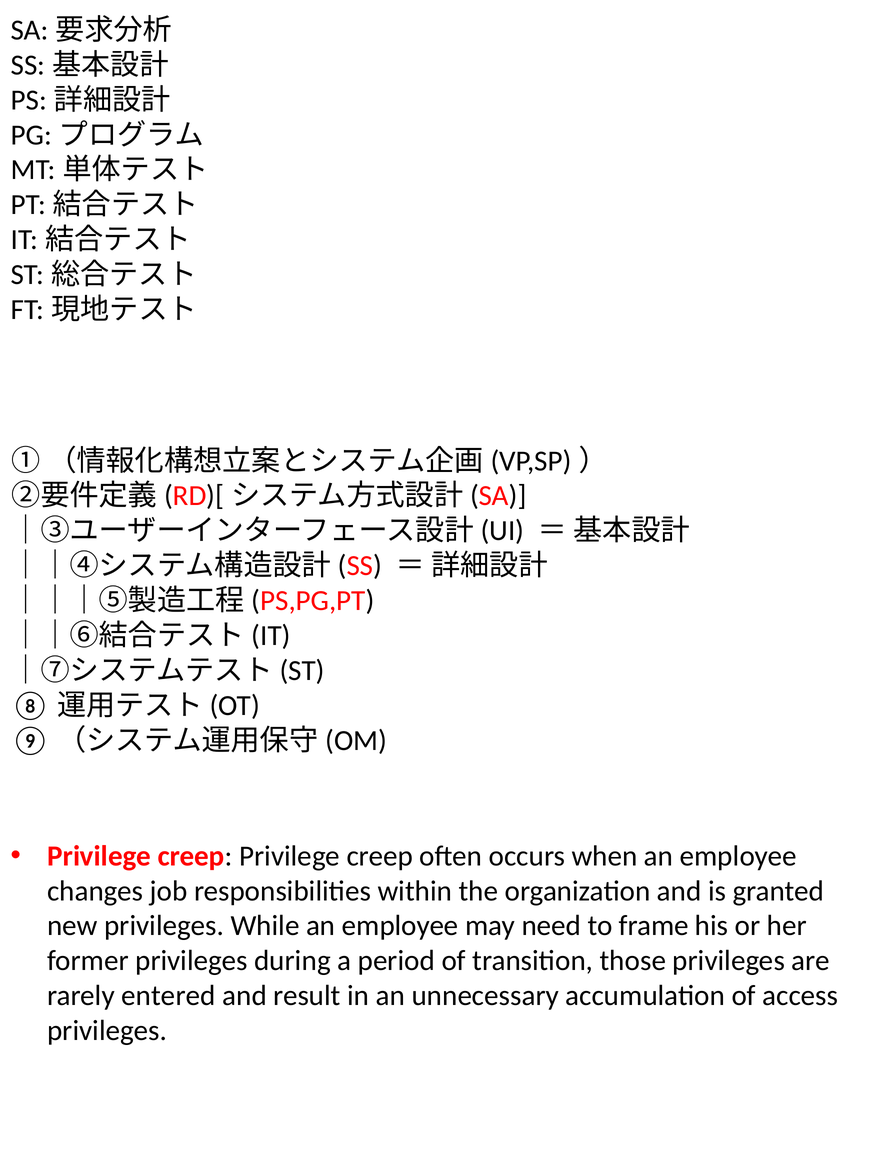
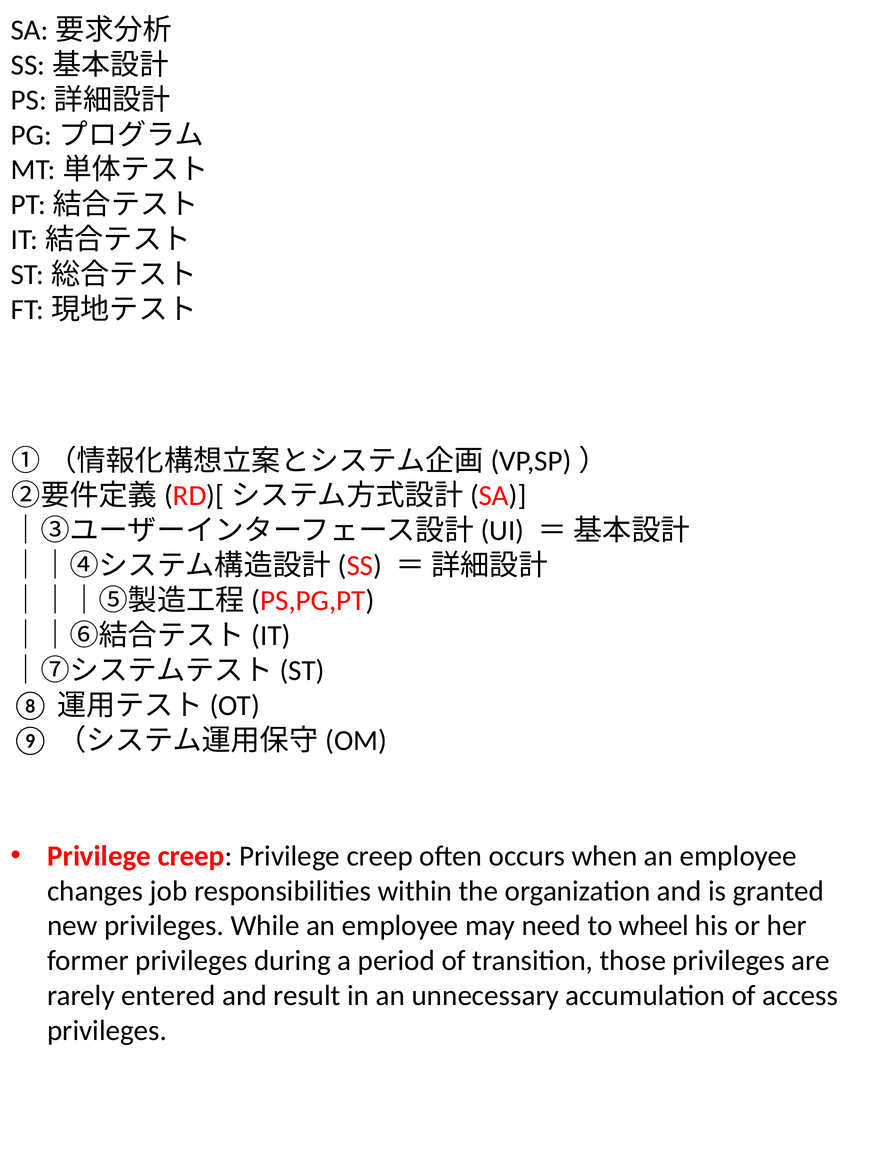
frame: frame -> wheel
